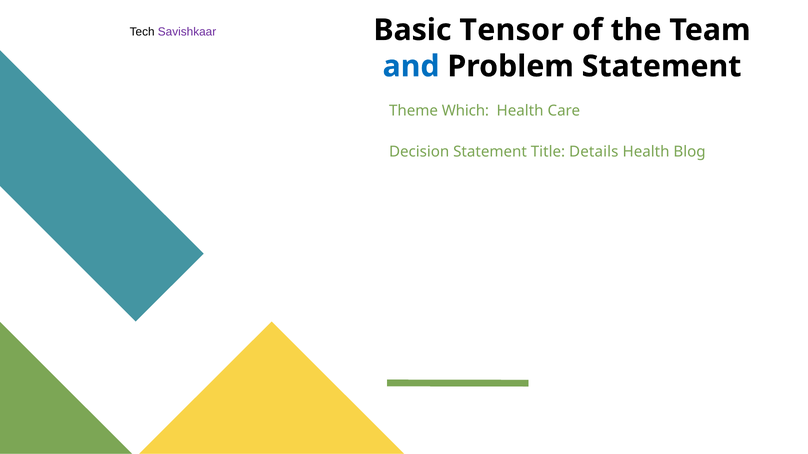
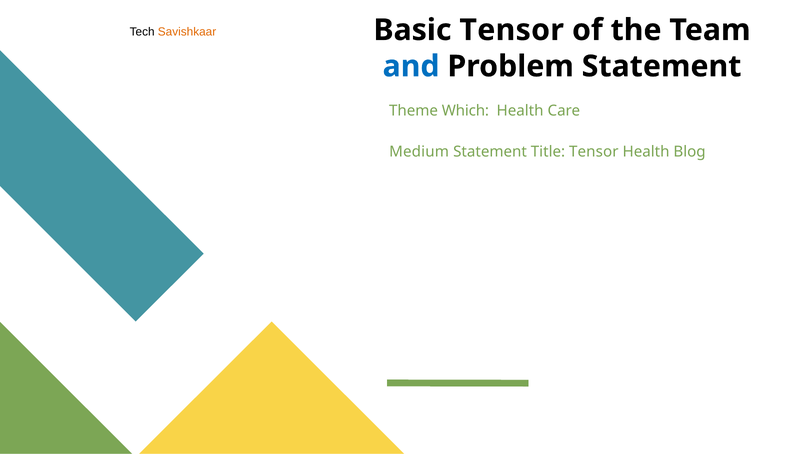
Savishkaar colour: purple -> orange
Decision: Decision -> Medium
Title Details: Details -> Tensor
